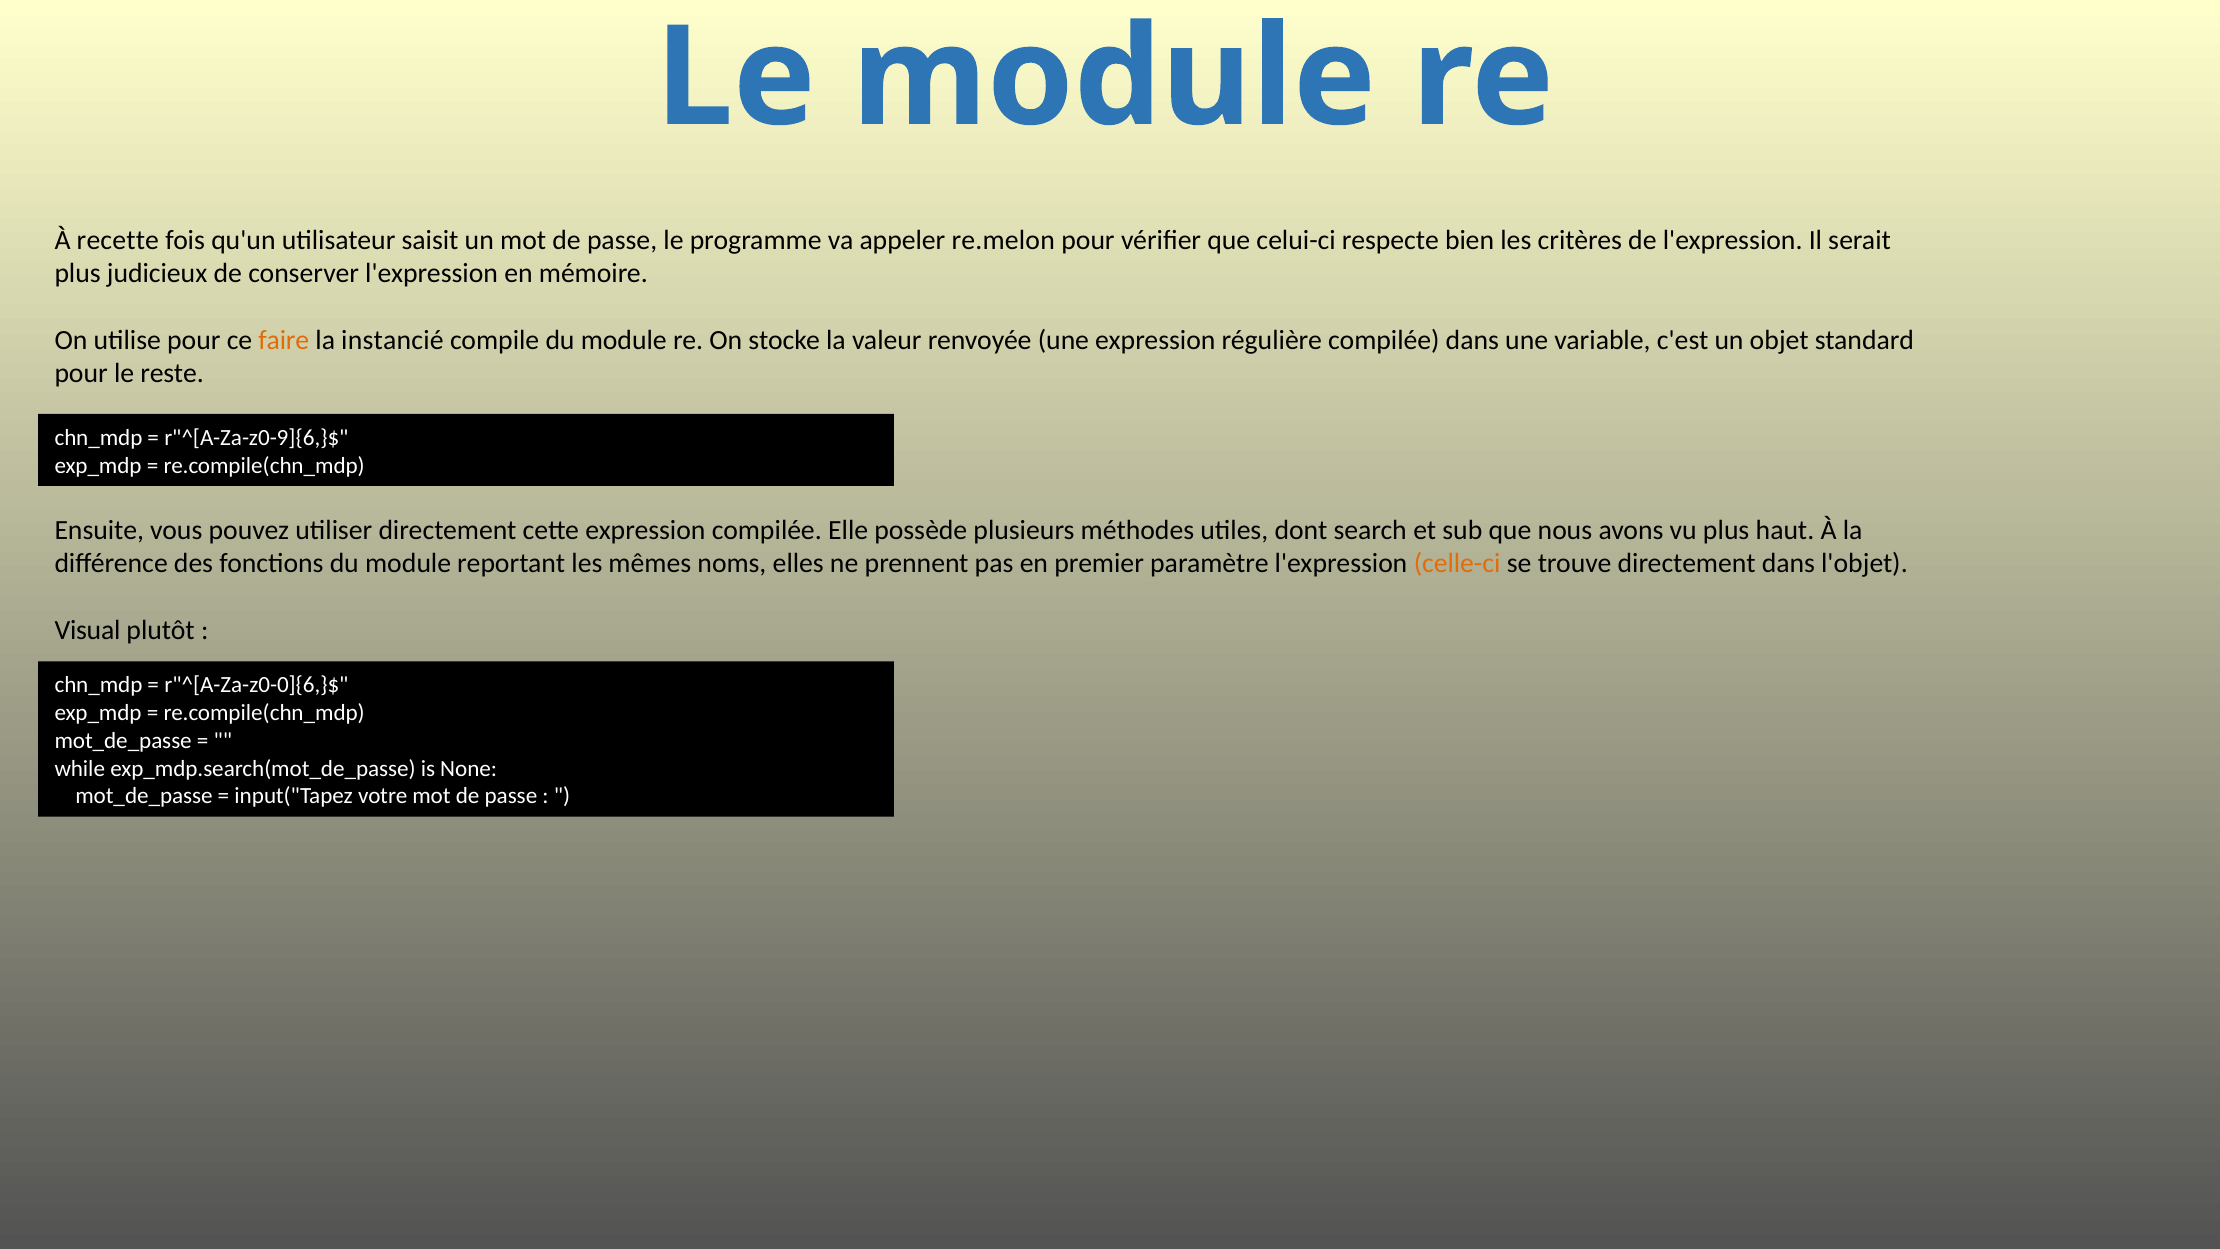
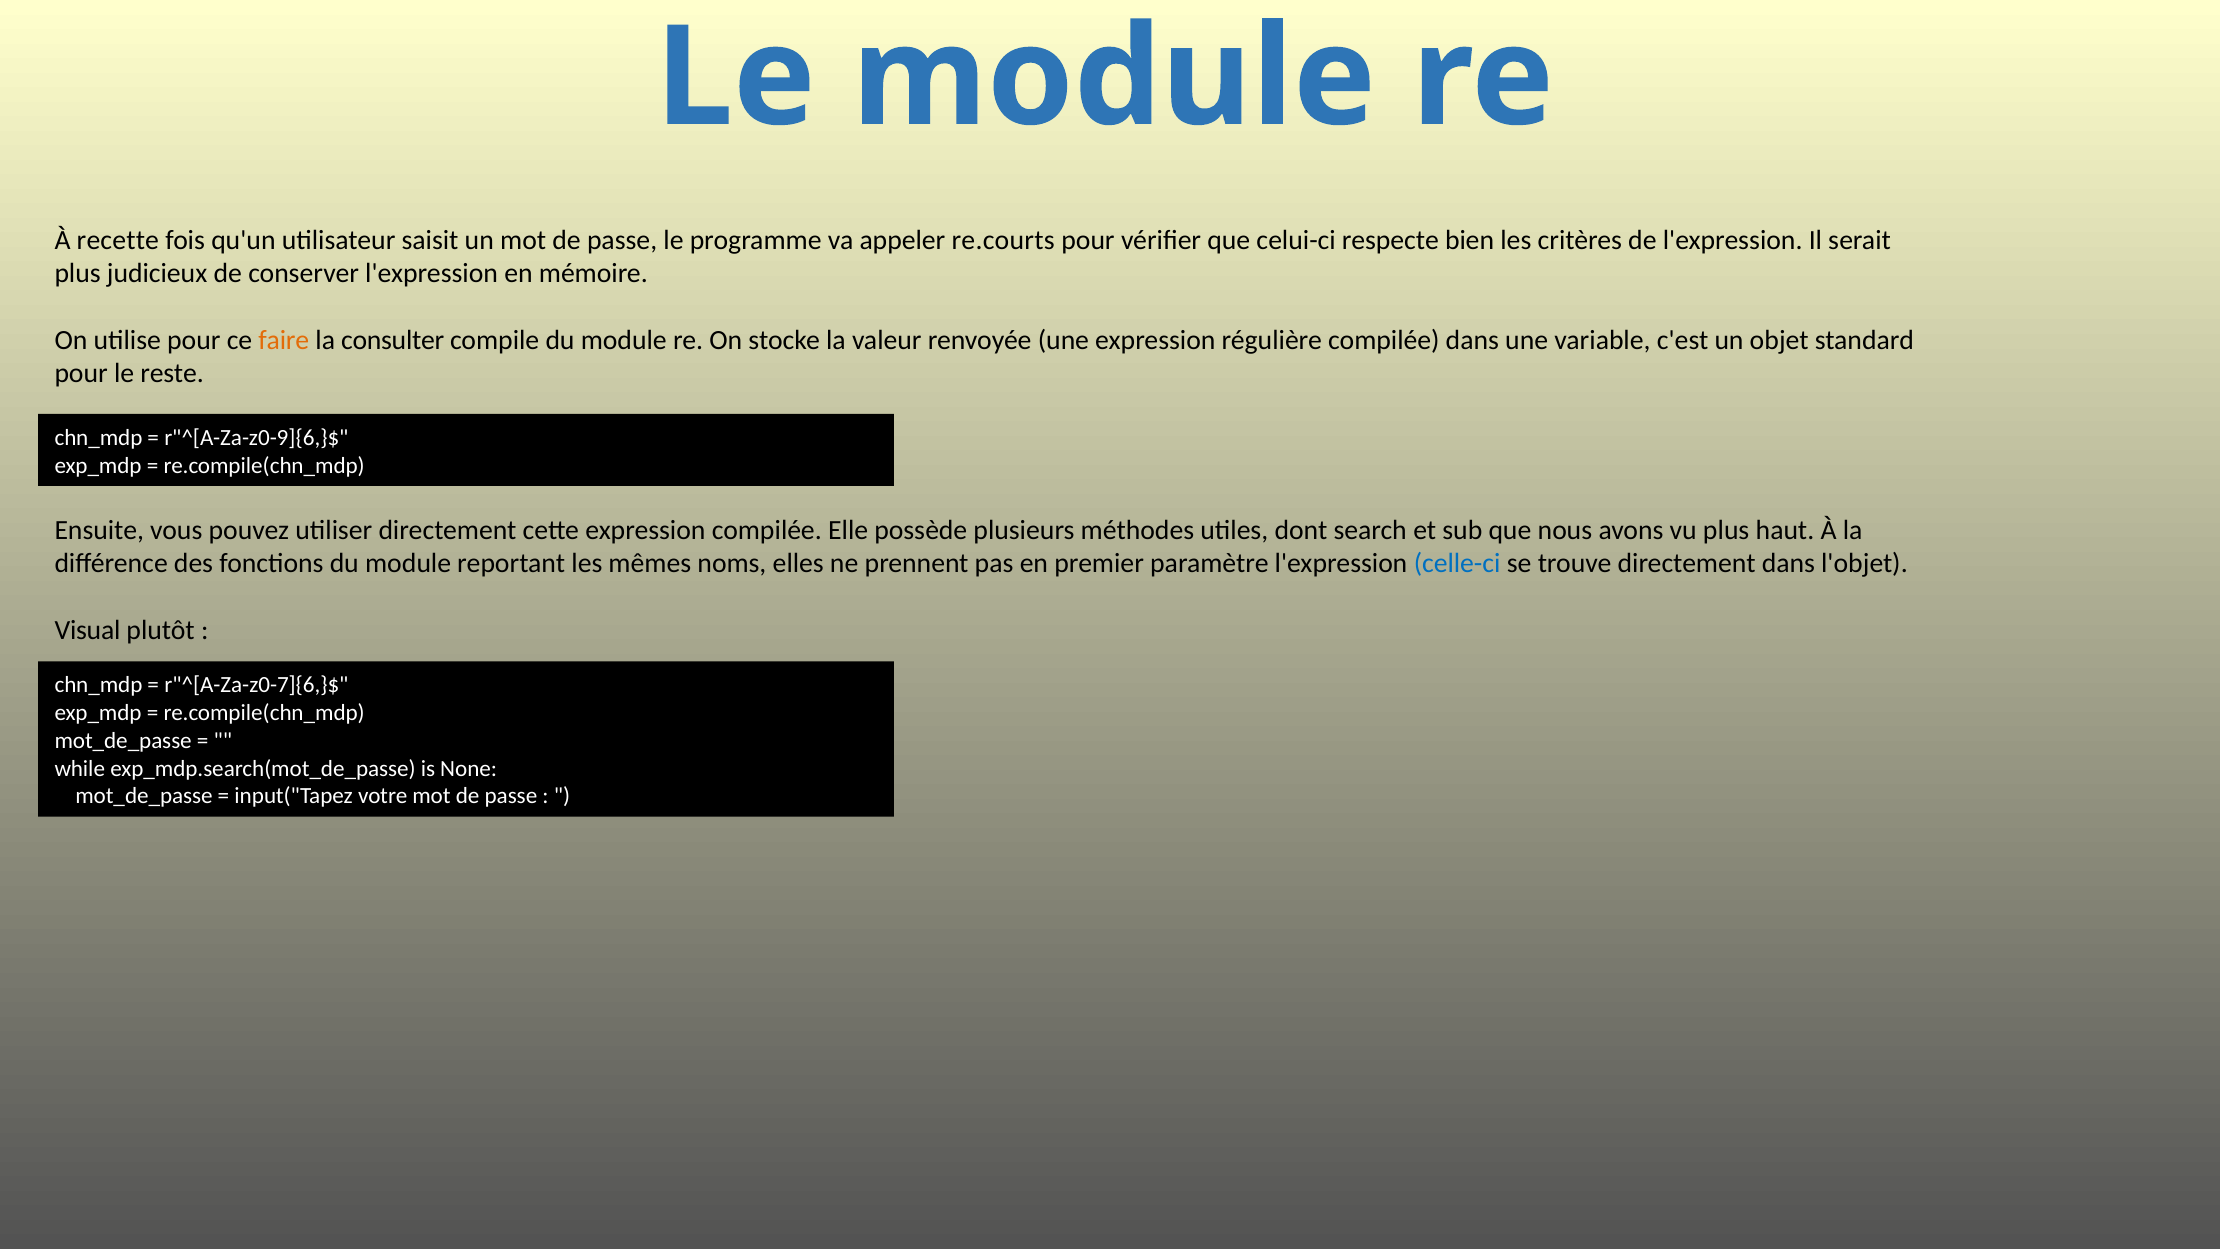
re.melon: re.melon -> re.courts
instancié: instancié -> consulter
celle-ci colour: orange -> blue
r"^[A-Za-z0-0]{6,}$: r"^[A-Za-z0-0]{6,}$ -> r"^[A-Za-z0-7]{6,}$
